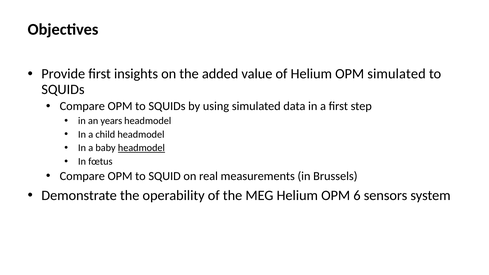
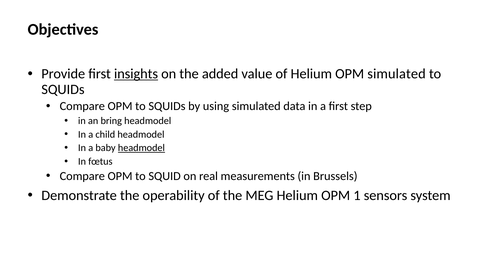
insights underline: none -> present
years: years -> bring
6: 6 -> 1
